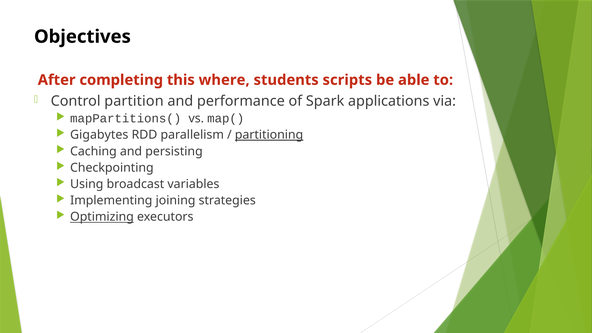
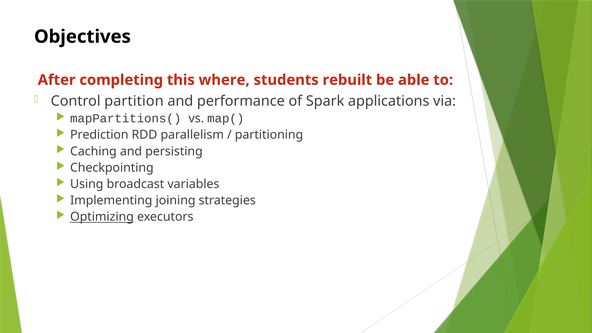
scripts: scripts -> rebuilt
Gigabytes: Gigabytes -> Prediction
partitioning underline: present -> none
